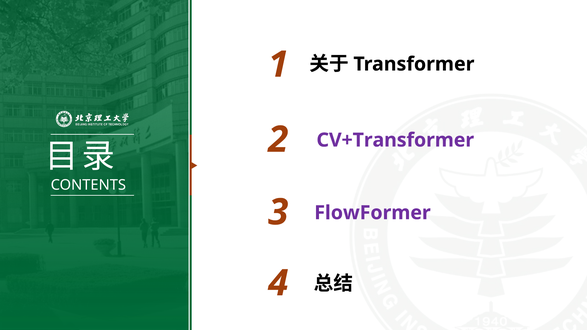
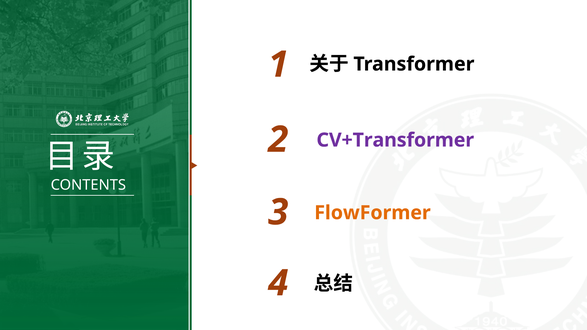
FlowFormer colour: purple -> orange
